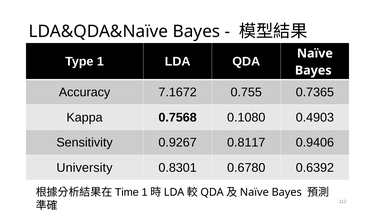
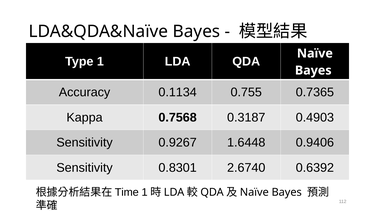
7.1672: 7.1672 -> 0.1134
0.1080: 0.1080 -> 0.3187
0.8117: 0.8117 -> 1.6448
University at (84, 168): University -> Sensitivity
0.6780: 0.6780 -> 2.6740
